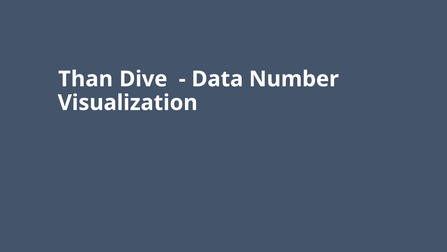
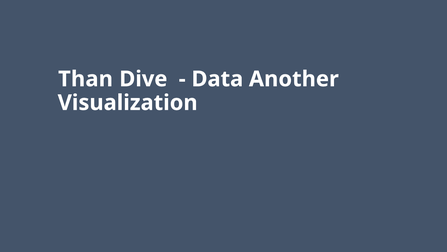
Number: Number -> Another
